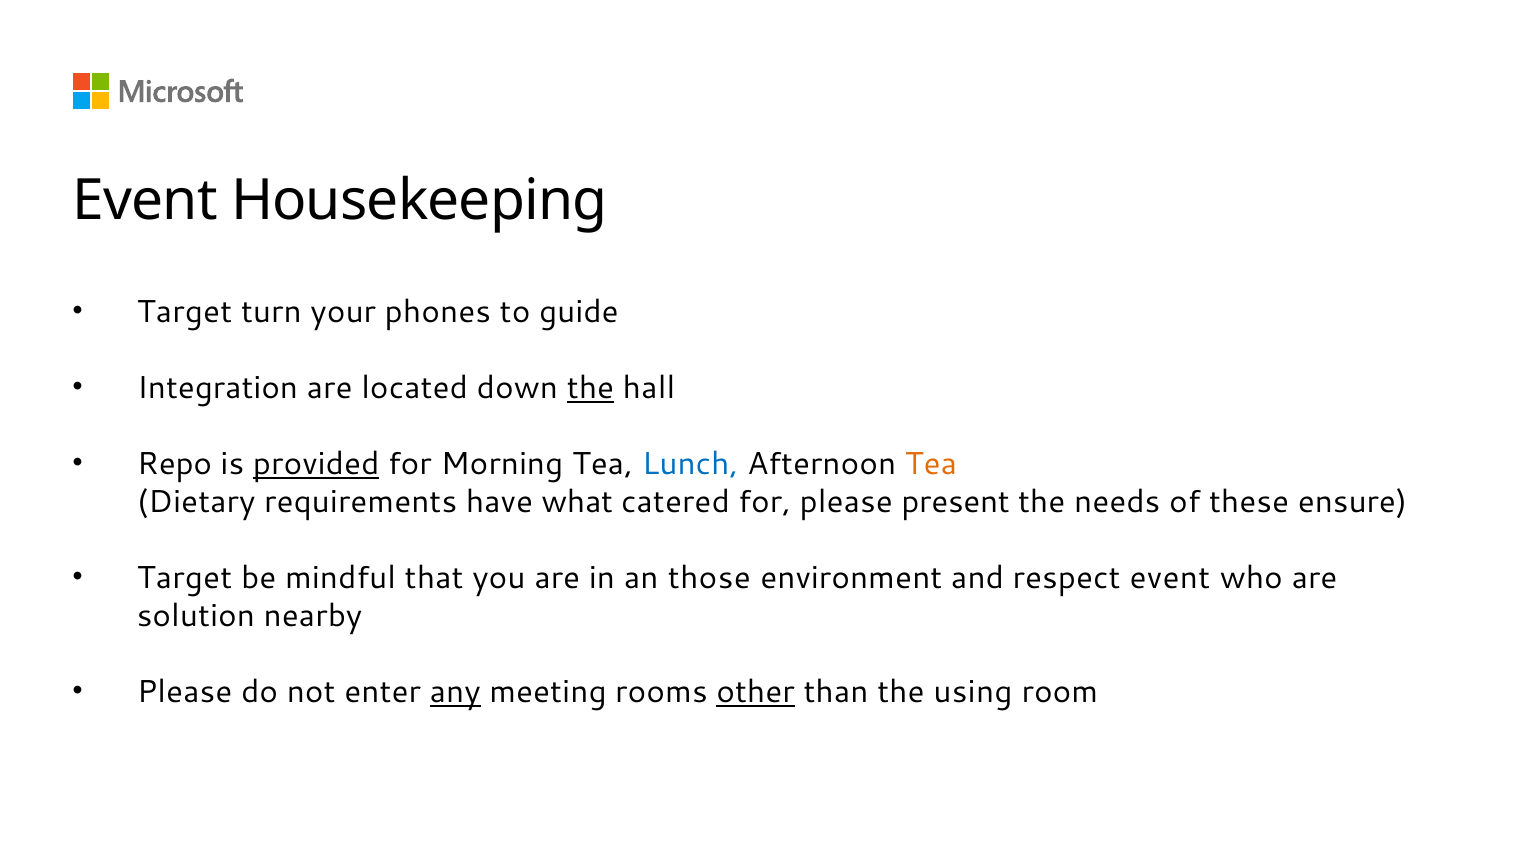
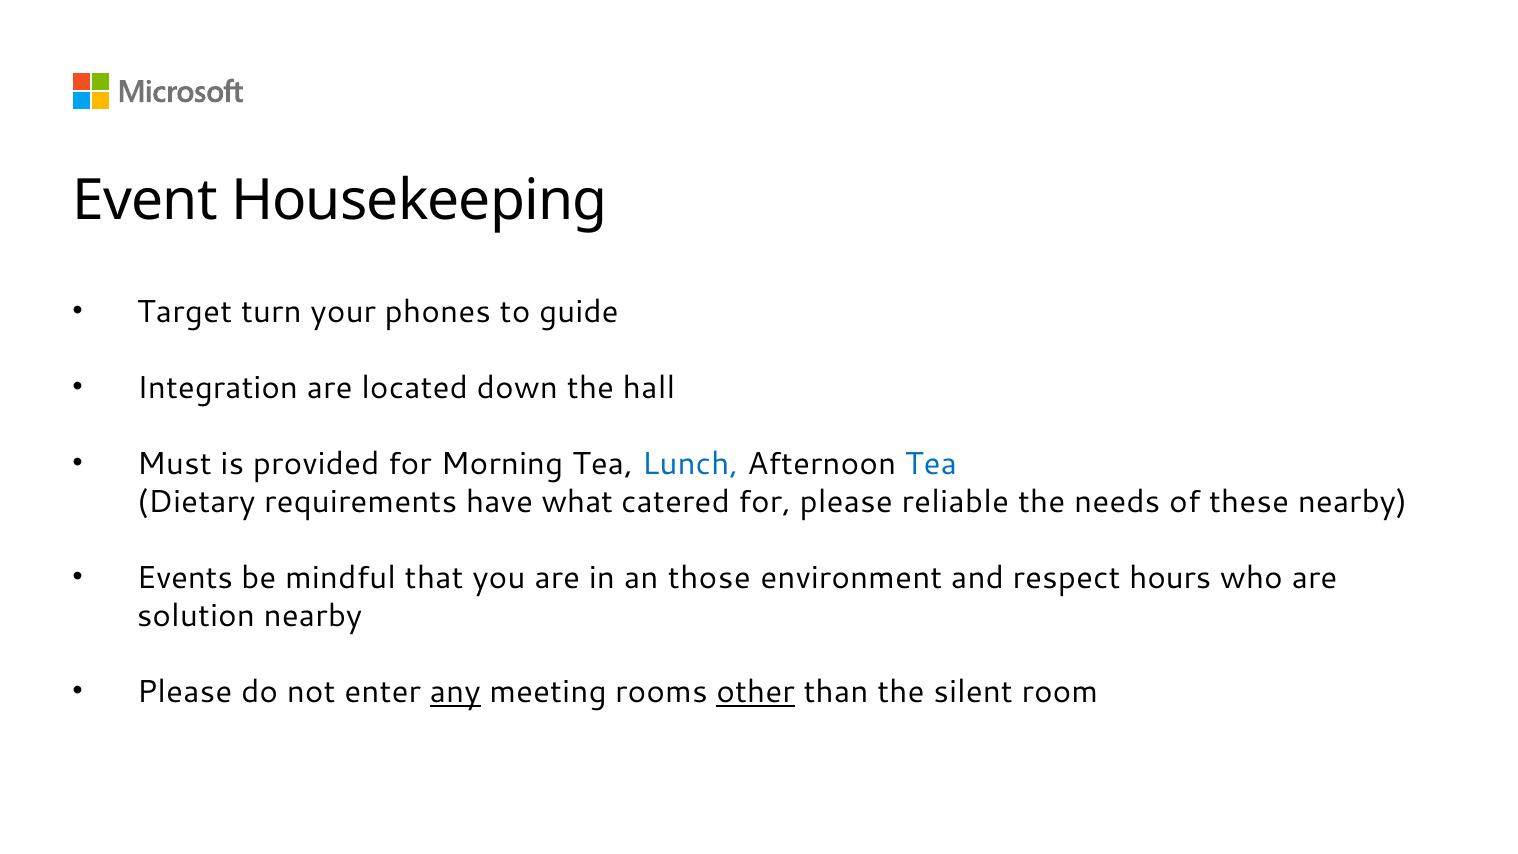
the at (590, 388) underline: present -> none
Repo: Repo -> Must
provided underline: present -> none
Tea at (931, 464) colour: orange -> blue
present: present -> reliable
these ensure: ensure -> nearby
Target at (185, 578): Target -> Events
respect event: event -> hours
using: using -> silent
